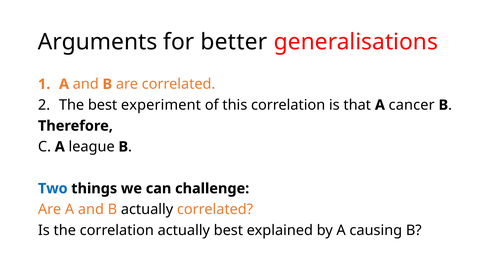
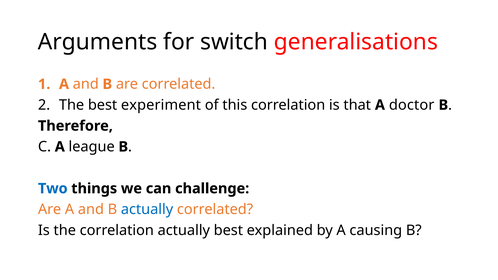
better: better -> switch
cancer: cancer -> doctor
actually at (147, 209) colour: black -> blue
